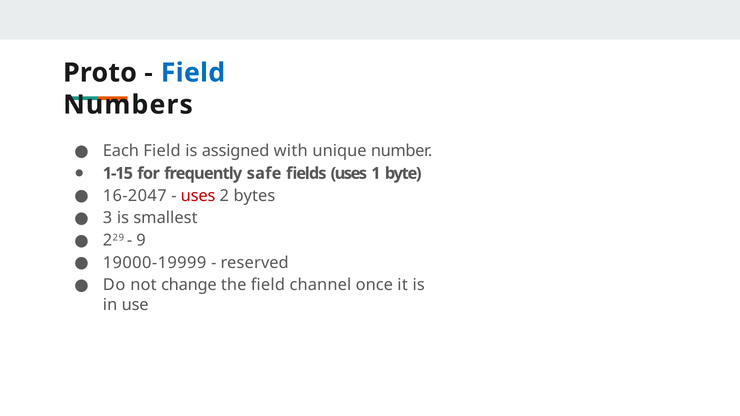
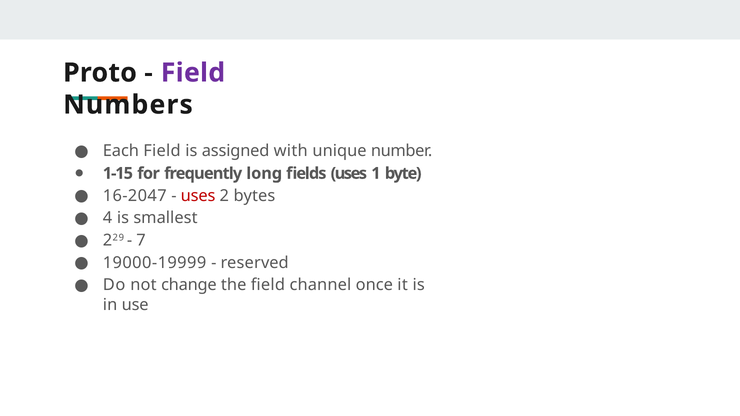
Field at (193, 73) colour: blue -> purple
safe: safe -> long
3: 3 -> 4
9: 9 -> 7
